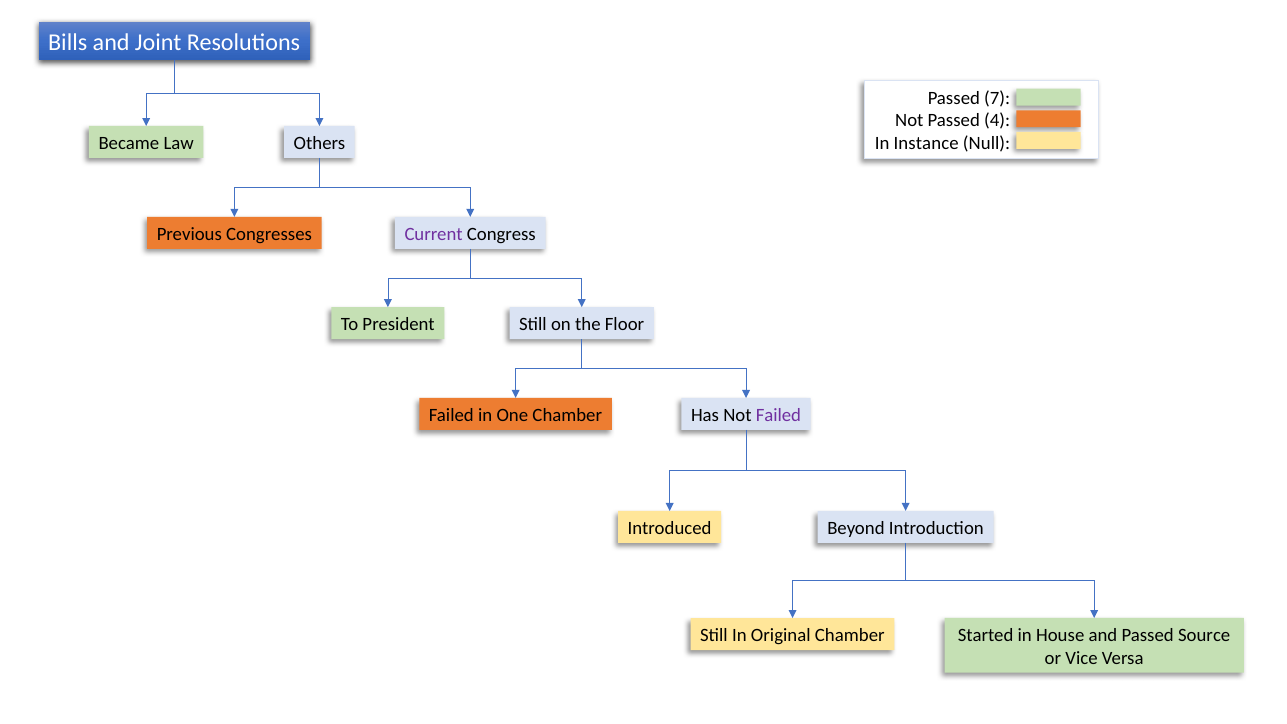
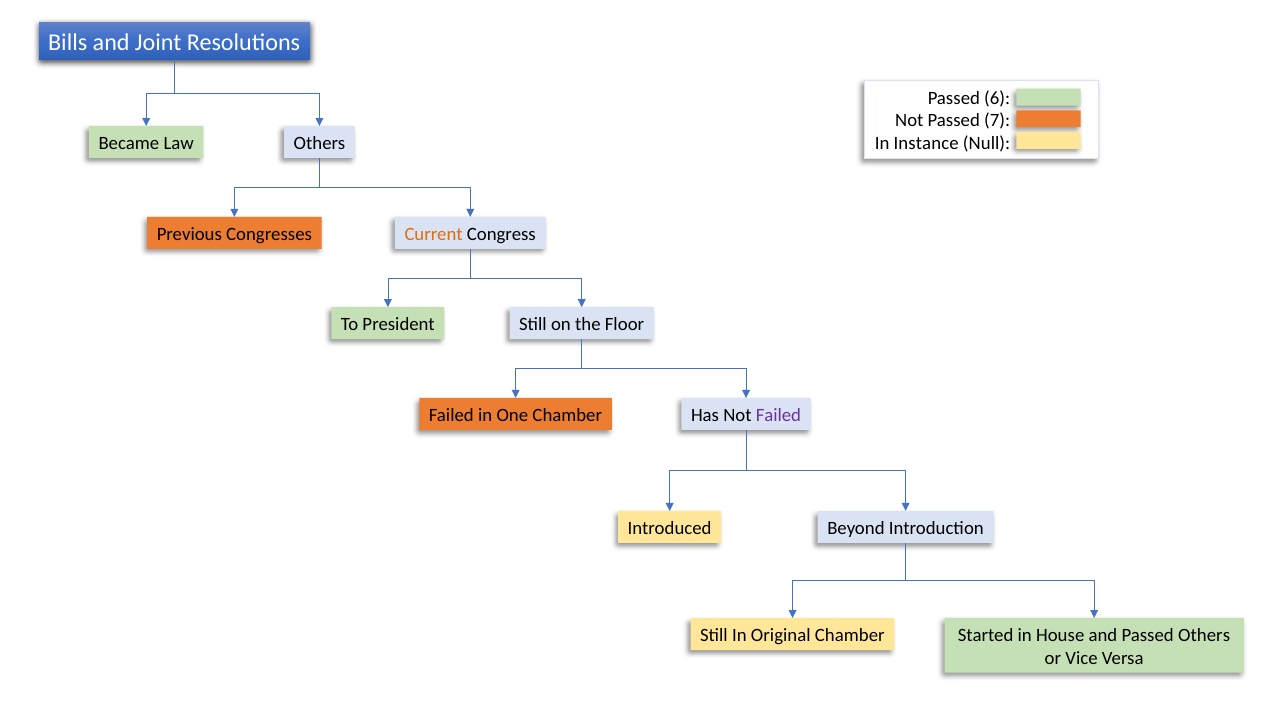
7: 7 -> 6
4: 4 -> 7
Current colour: purple -> orange
Passed Source: Source -> Others
